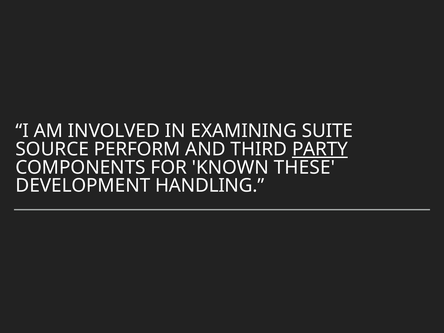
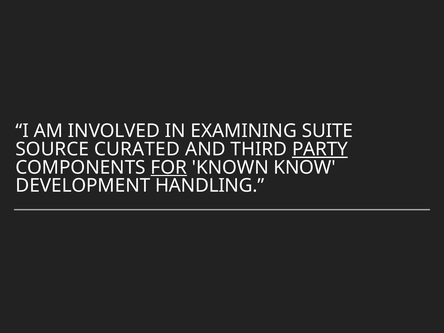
PERFORM: PERFORM -> CURATED
FOR underline: none -> present
THESE: THESE -> KNOW
